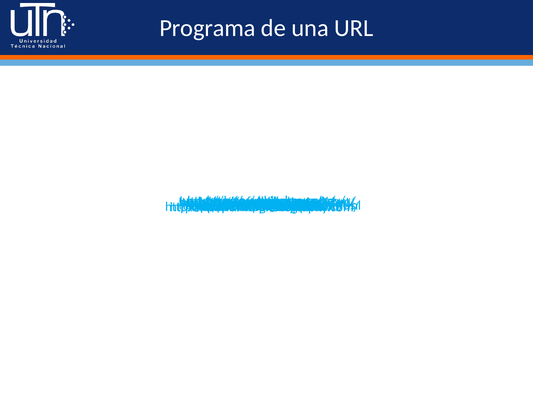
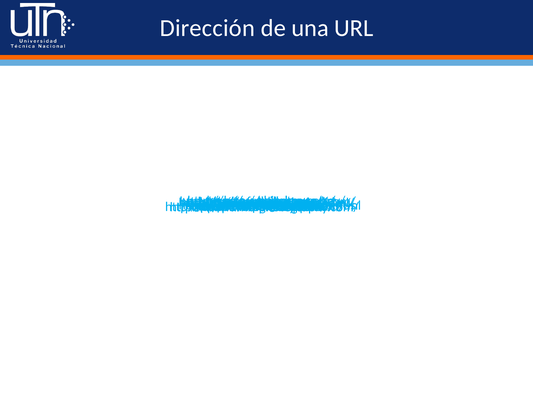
Programa: Programa -> Dirección
